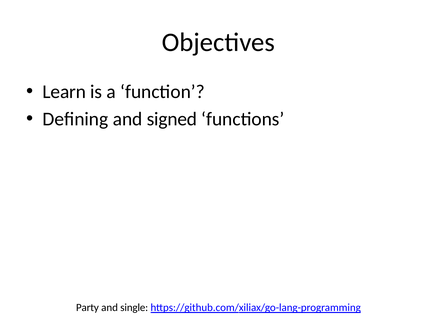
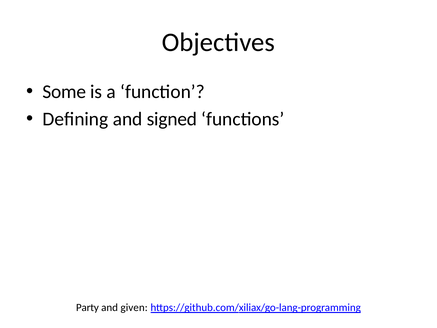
Learn: Learn -> Some
single: single -> given
